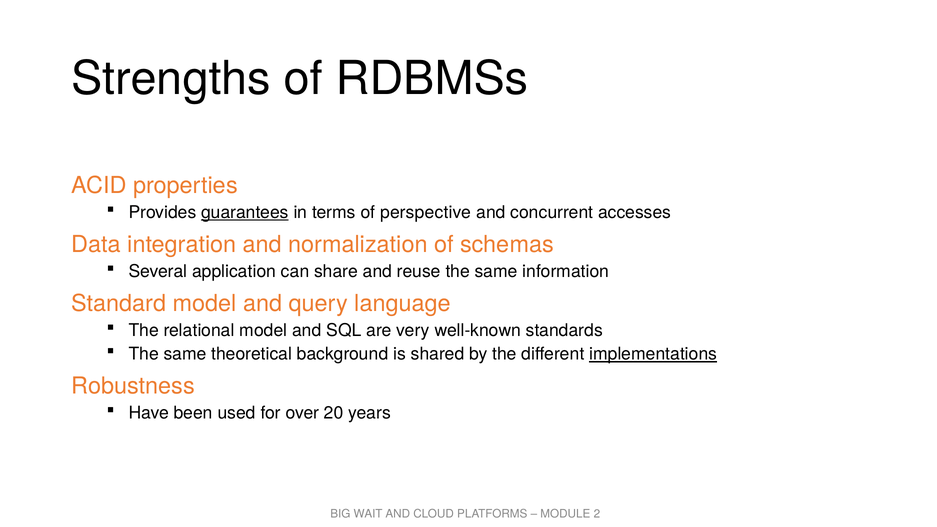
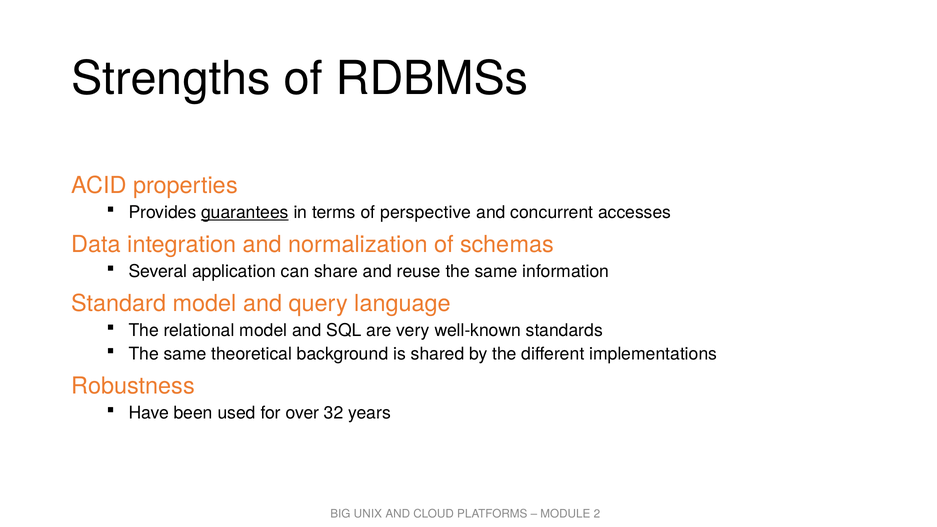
implementations underline: present -> none
20: 20 -> 32
WAIT: WAIT -> UNIX
